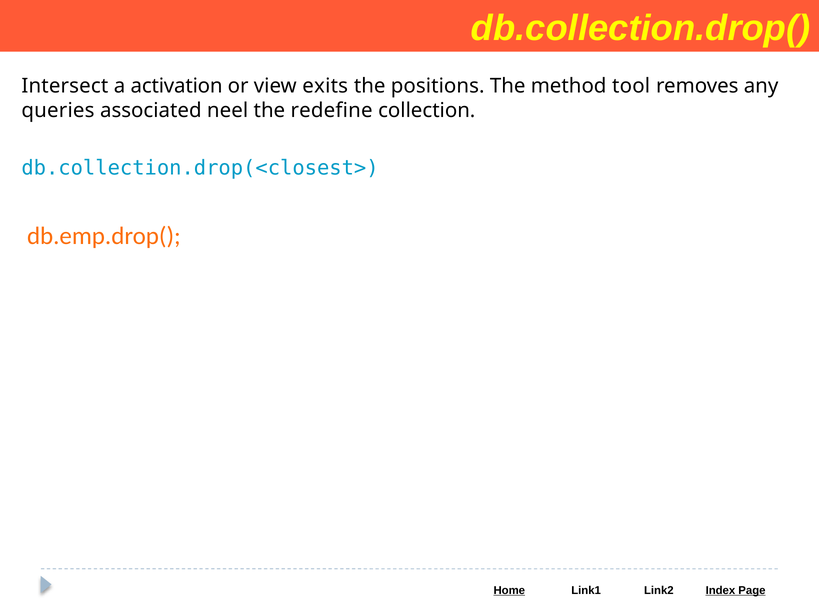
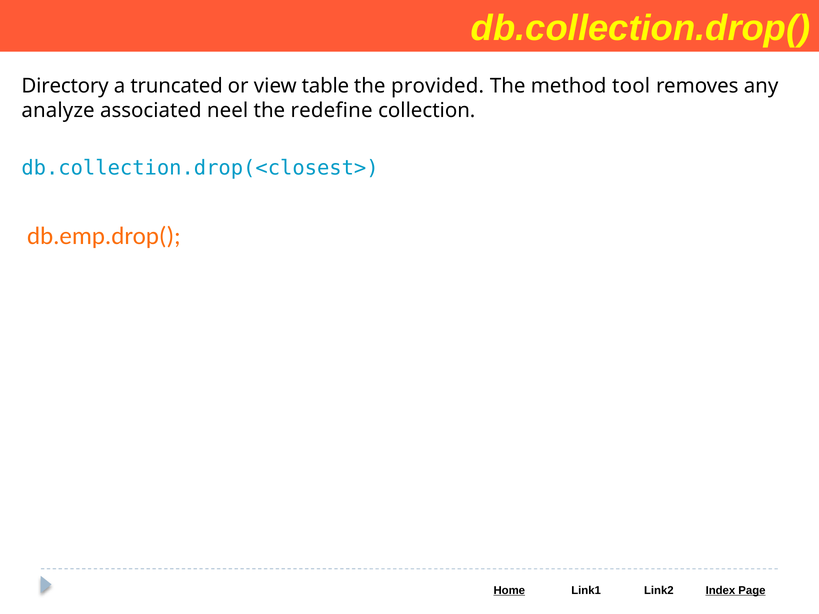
Intersect: Intersect -> Directory
activation: activation -> truncated
exits: exits -> table
positions: positions -> provided
queries: queries -> analyze
